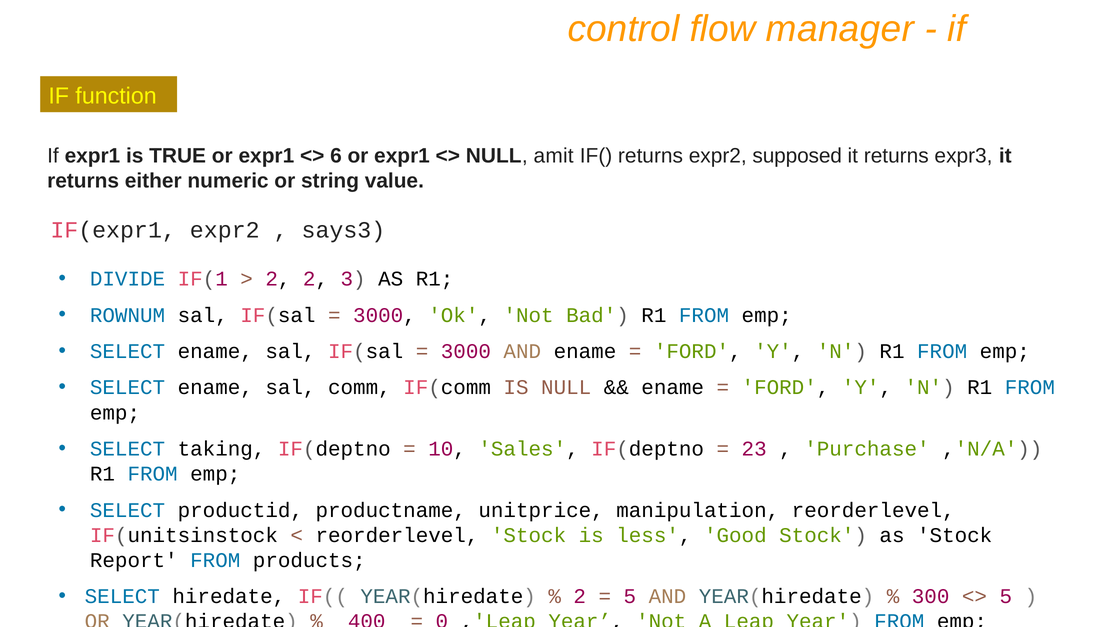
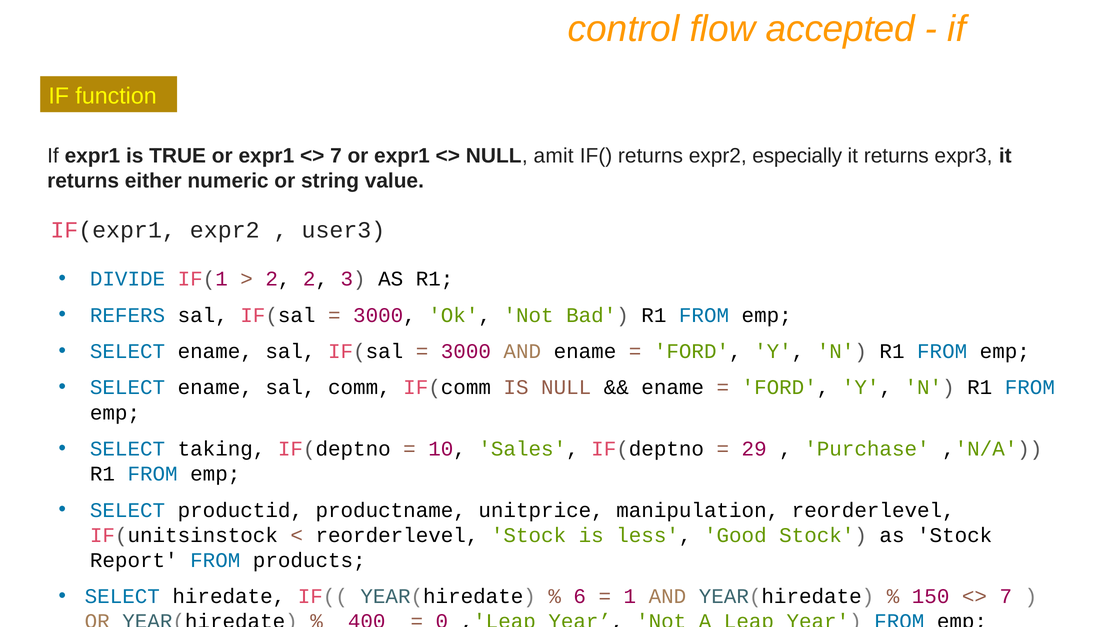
manager: manager -> accepted
6 at (336, 156): 6 -> 7
supposed: supposed -> especially
says3: says3 -> user3
ROWNUM: ROWNUM -> REFERS
23: 23 -> 29
2 at (580, 596): 2 -> 6
5 at (630, 596): 5 -> 1
300: 300 -> 150
5 at (1006, 596): 5 -> 7
